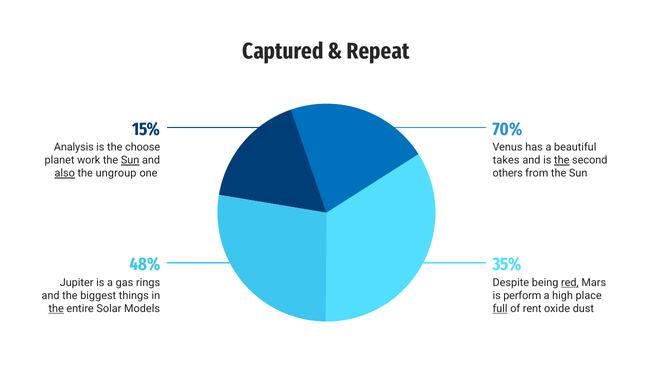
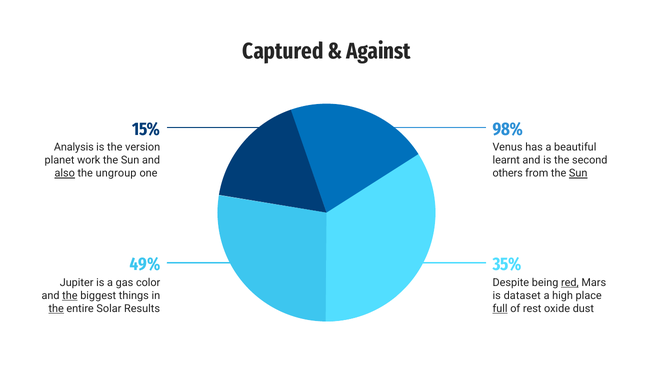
Repeat: Repeat -> Against
70%: 70% -> 98%
choose: choose -> version
Sun at (130, 160) underline: present -> none
takes: takes -> learnt
the at (562, 160) underline: present -> none
Sun at (578, 173) underline: none -> present
48%: 48% -> 49%
rings: rings -> color
the at (70, 296) underline: none -> present
perform: perform -> dataset
Models: Models -> Results
rent: rent -> rest
